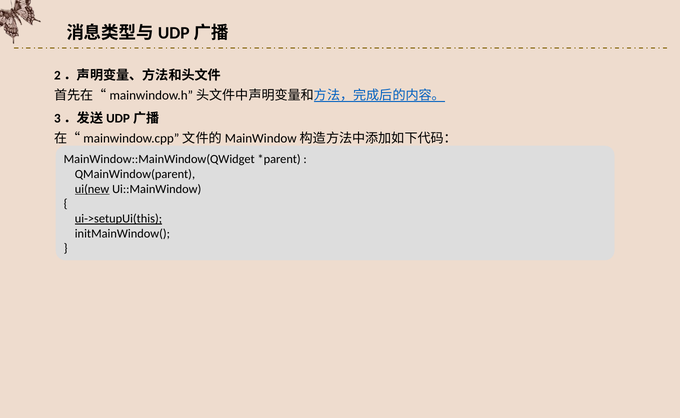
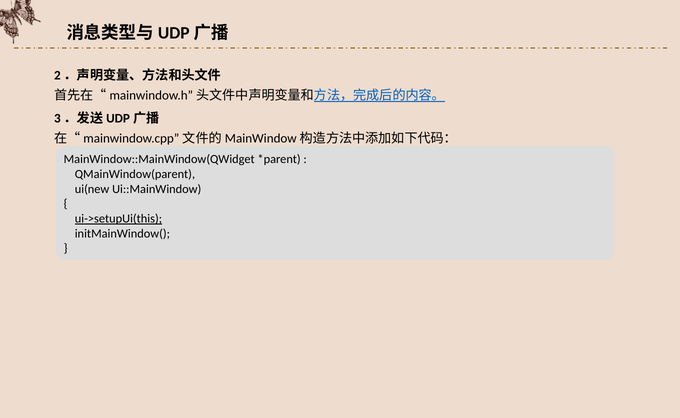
ui(new underline: present -> none
